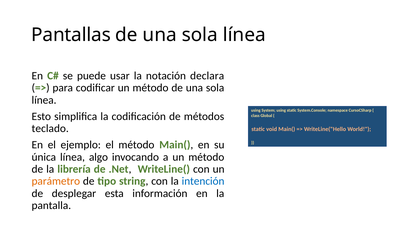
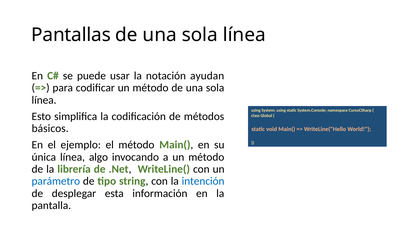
declara: declara -> ayudan
teclado: teclado -> básicos
parámetro colour: orange -> blue
